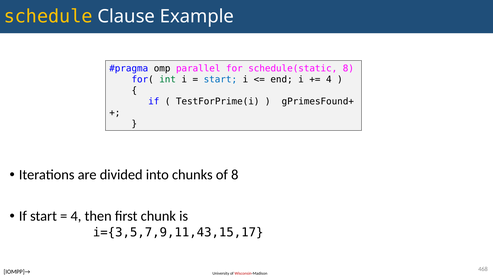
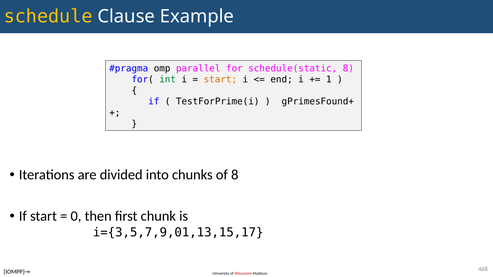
start at (220, 80) colour: blue -> orange
4 at (329, 80): 4 -> 1
4 at (76, 216): 4 -> 0
i={3,5,7,9,11,43,15,17: i={3,5,7,9,11,43,15,17 -> i={3,5,7,9,01,13,15,17
